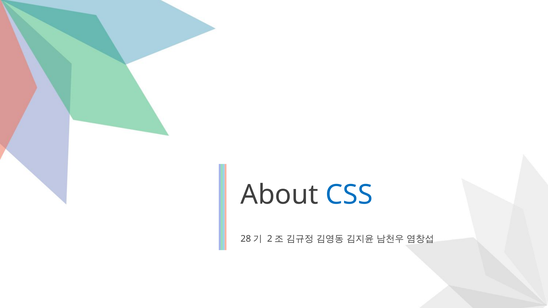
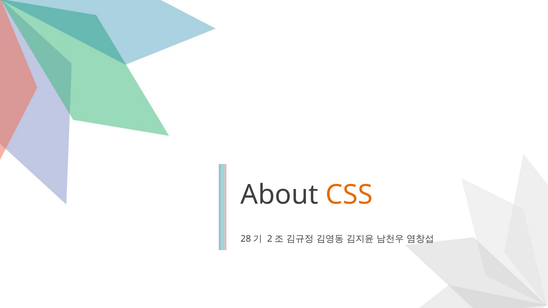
CSS colour: blue -> orange
